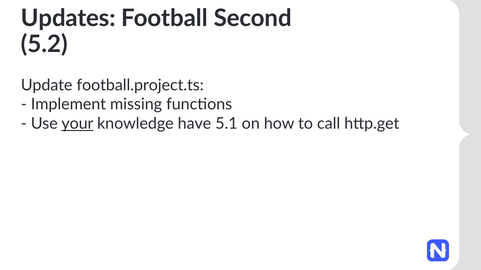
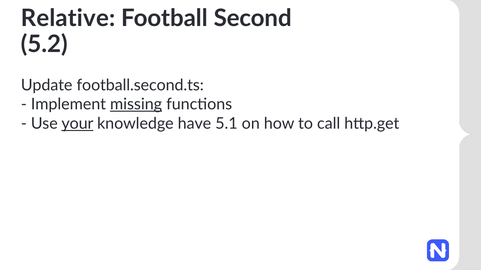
Updates: Updates -> Relative
football.project.ts: football.project.ts -> football.second.ts
missing underline: none -> present
